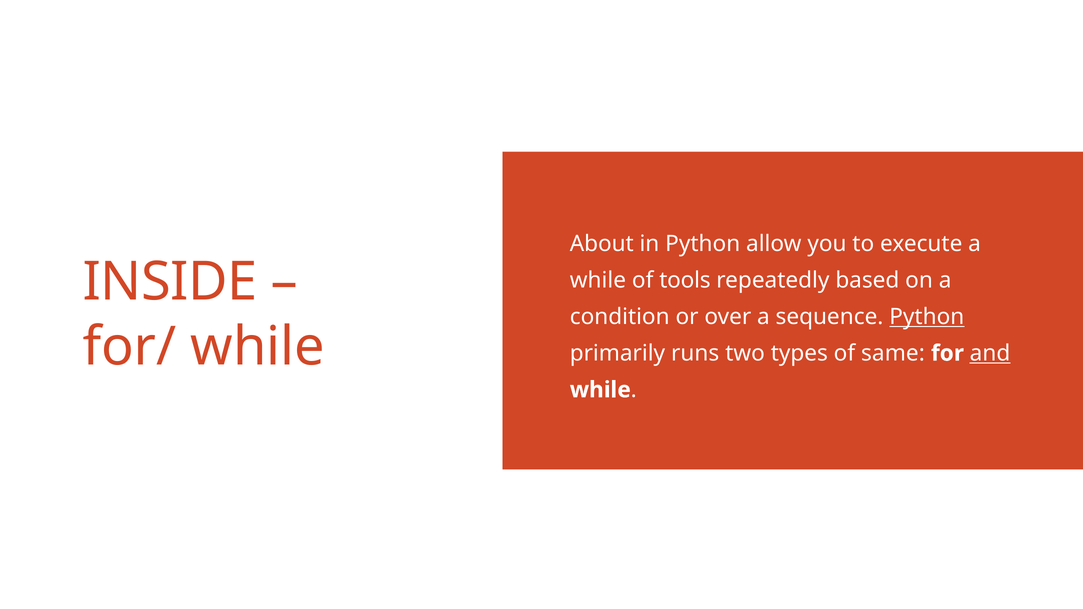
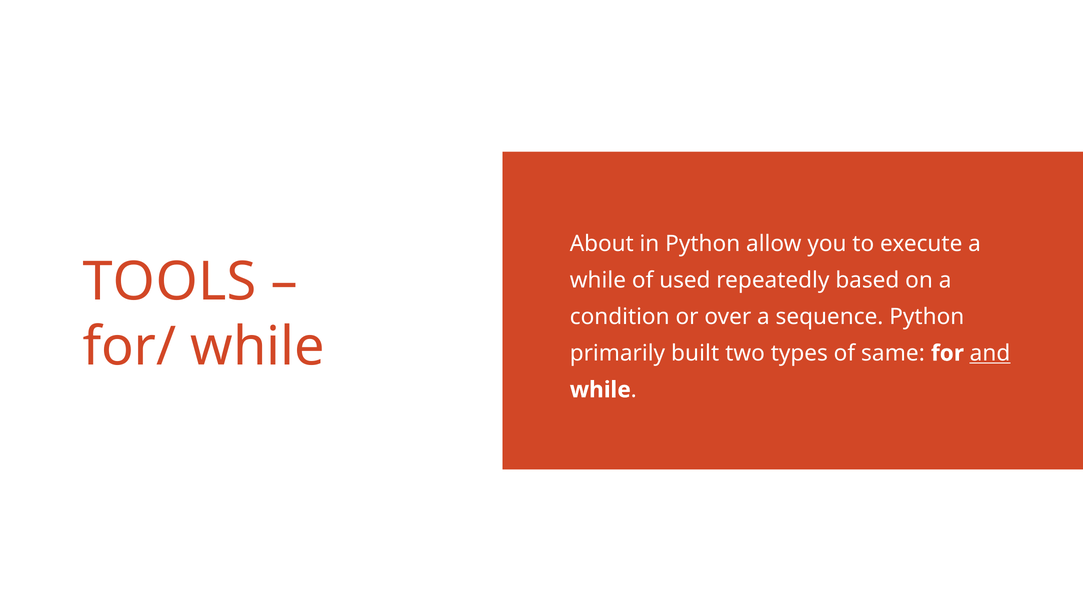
INSIDE: INSIDE -> TOOLS
tools: tools -> used
Python at (927, 317) underline: present -> none
runs: runs -> built
